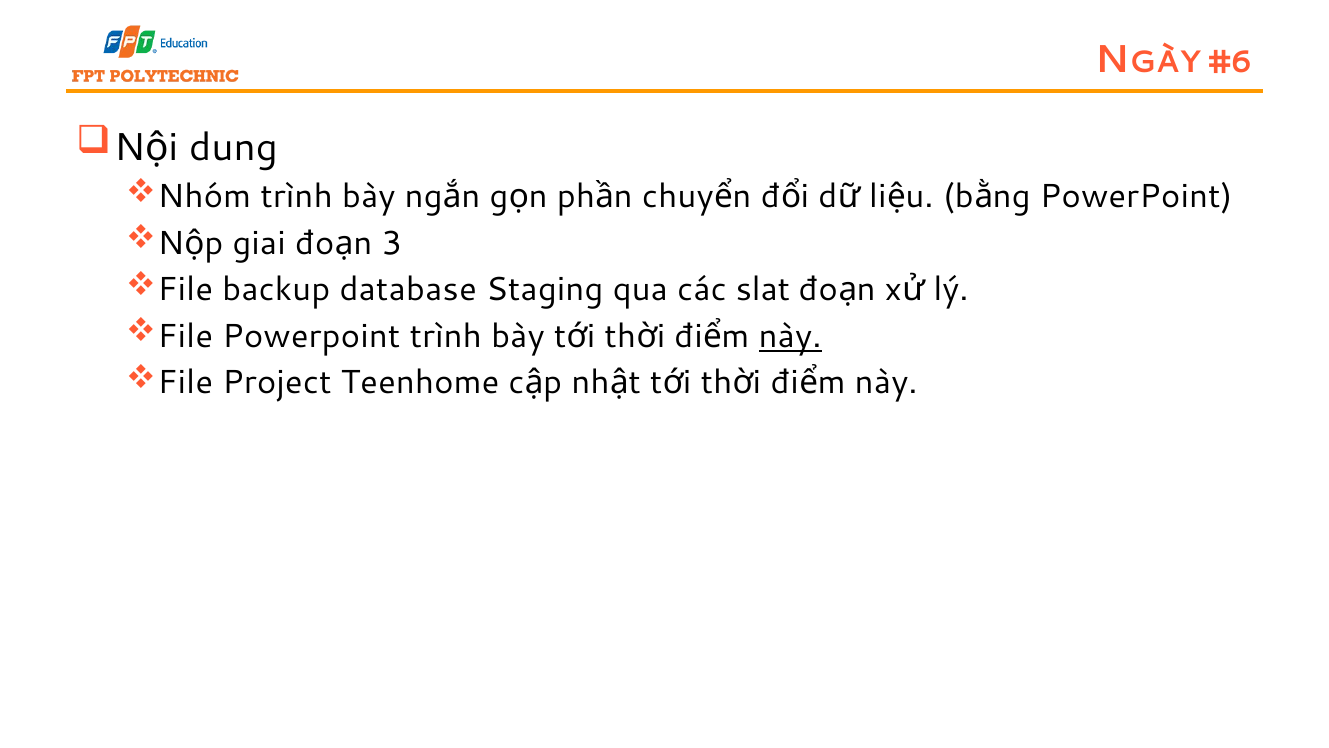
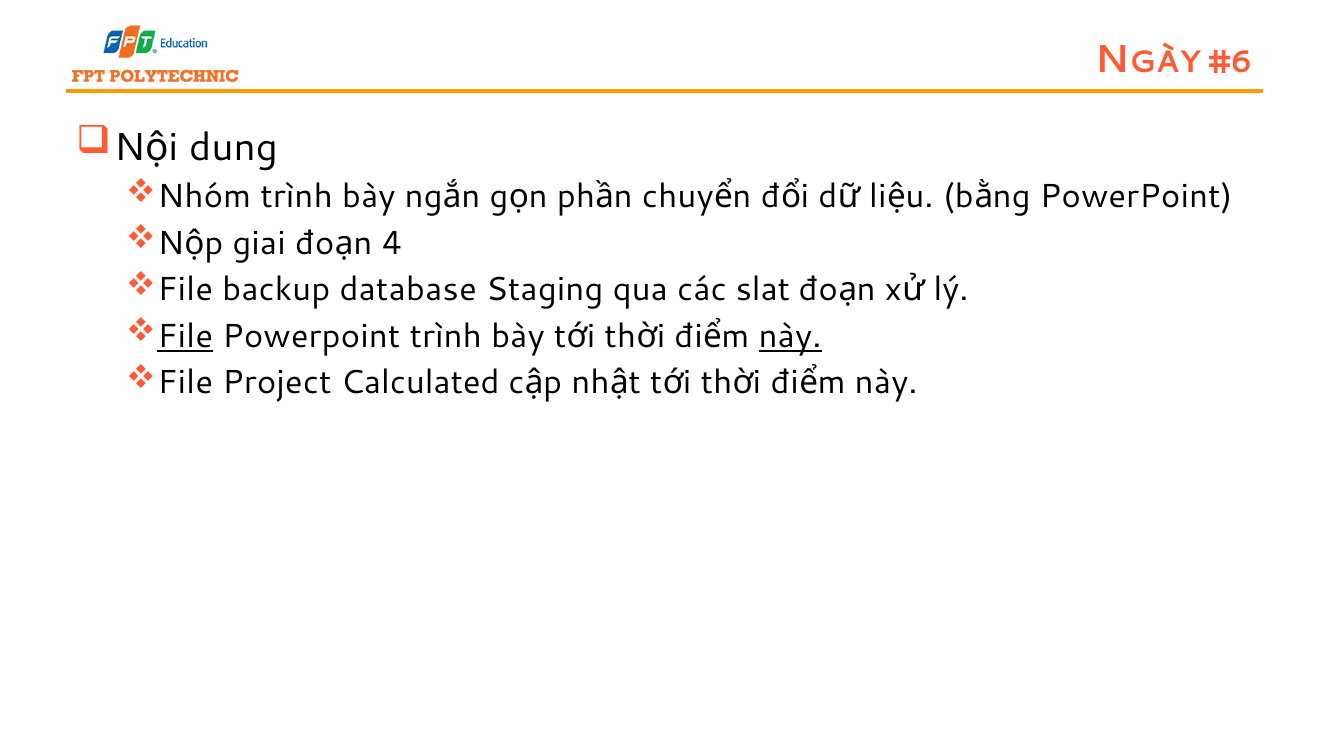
3: 3 -> 4
File at (185, 336) underline: none -> present
Teenhome: Teenhome -> Calculated
